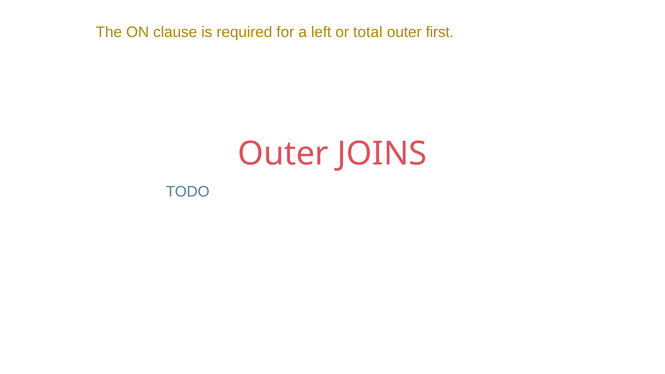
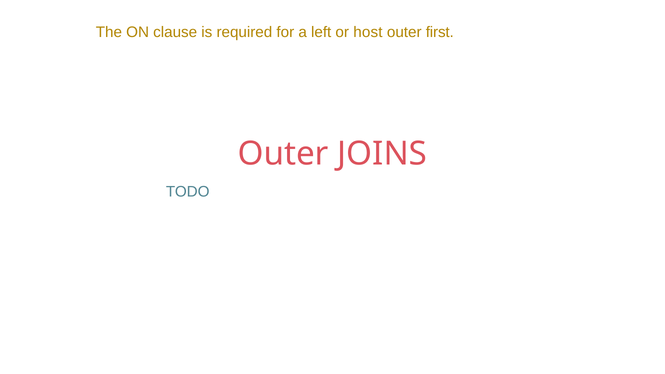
total: total -> host
